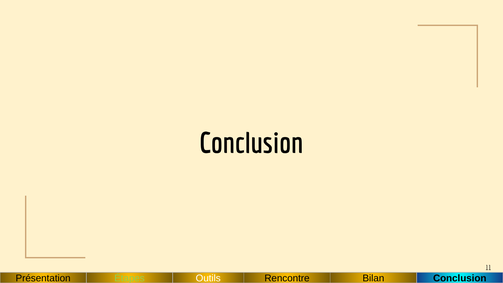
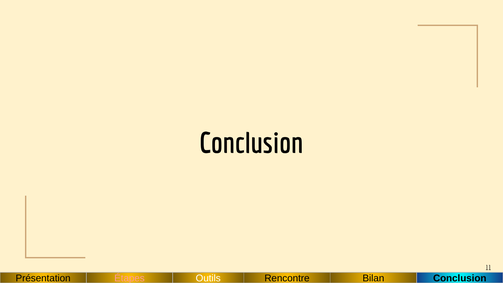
Étapes colour: light green -> pink
